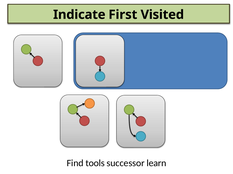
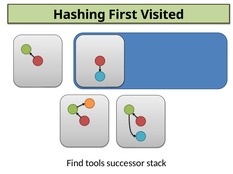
Indicate: Indicate -> Hashing
learn: learn -> stack
